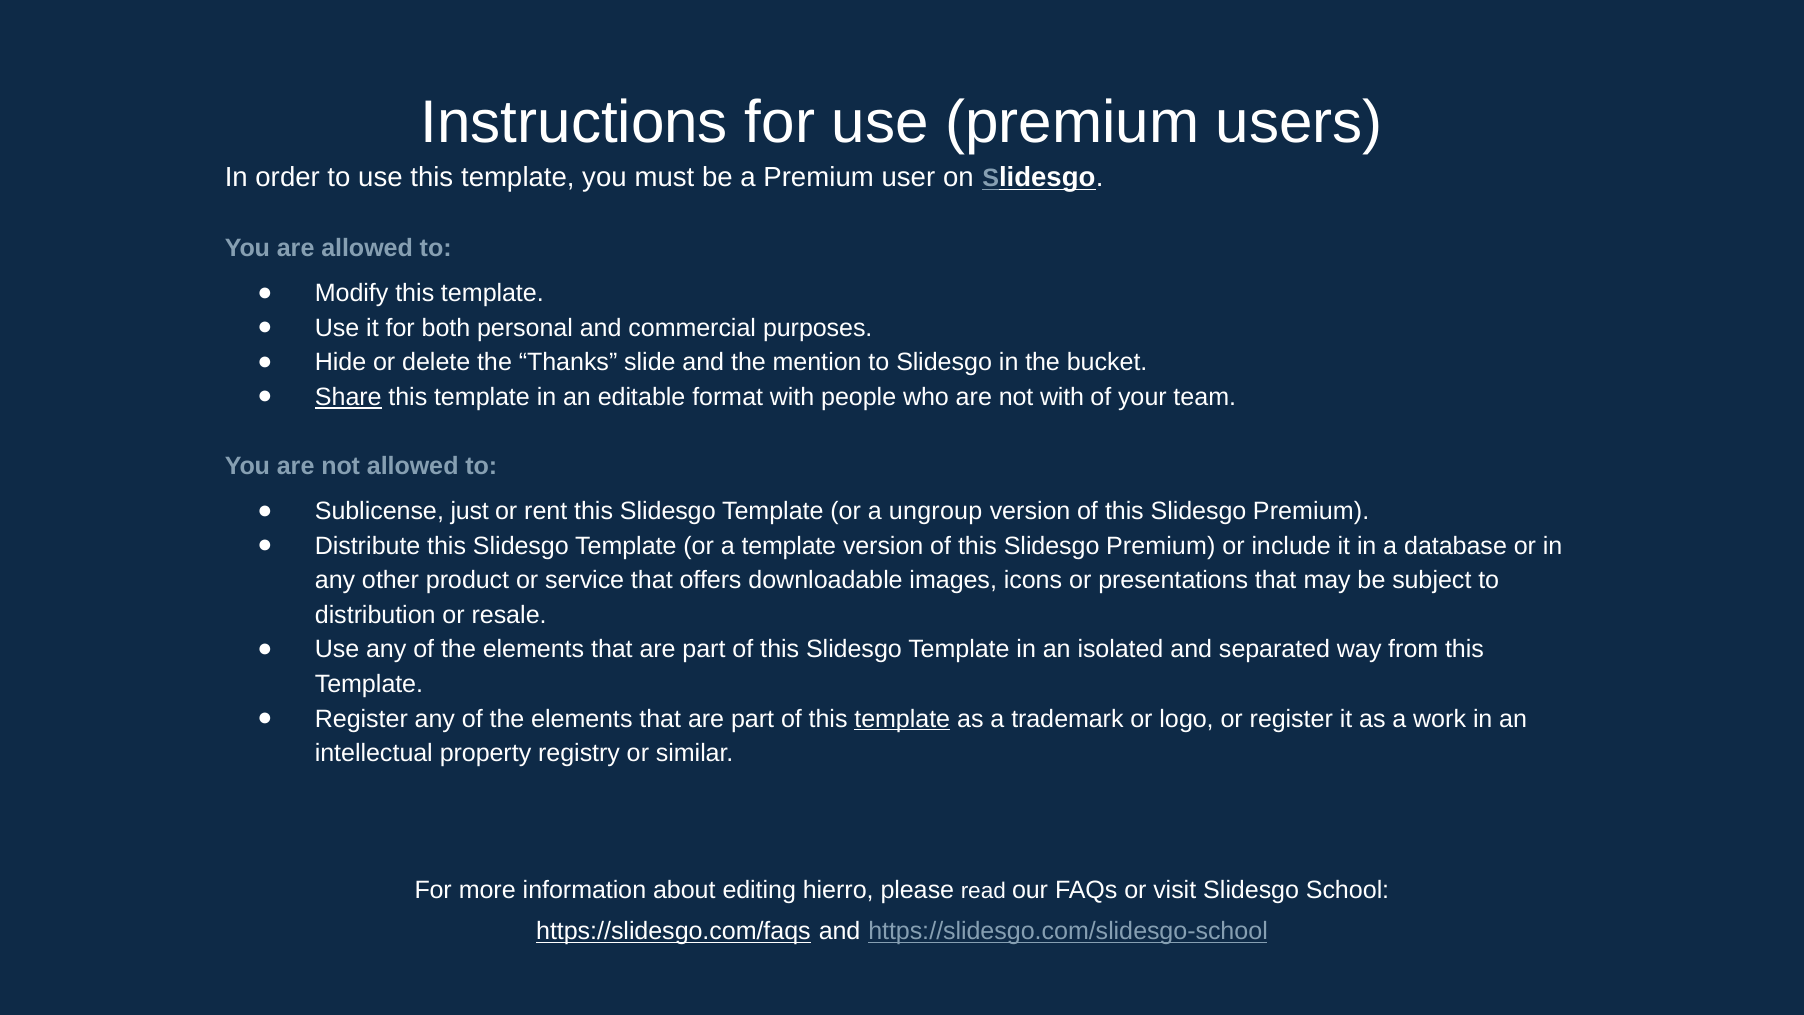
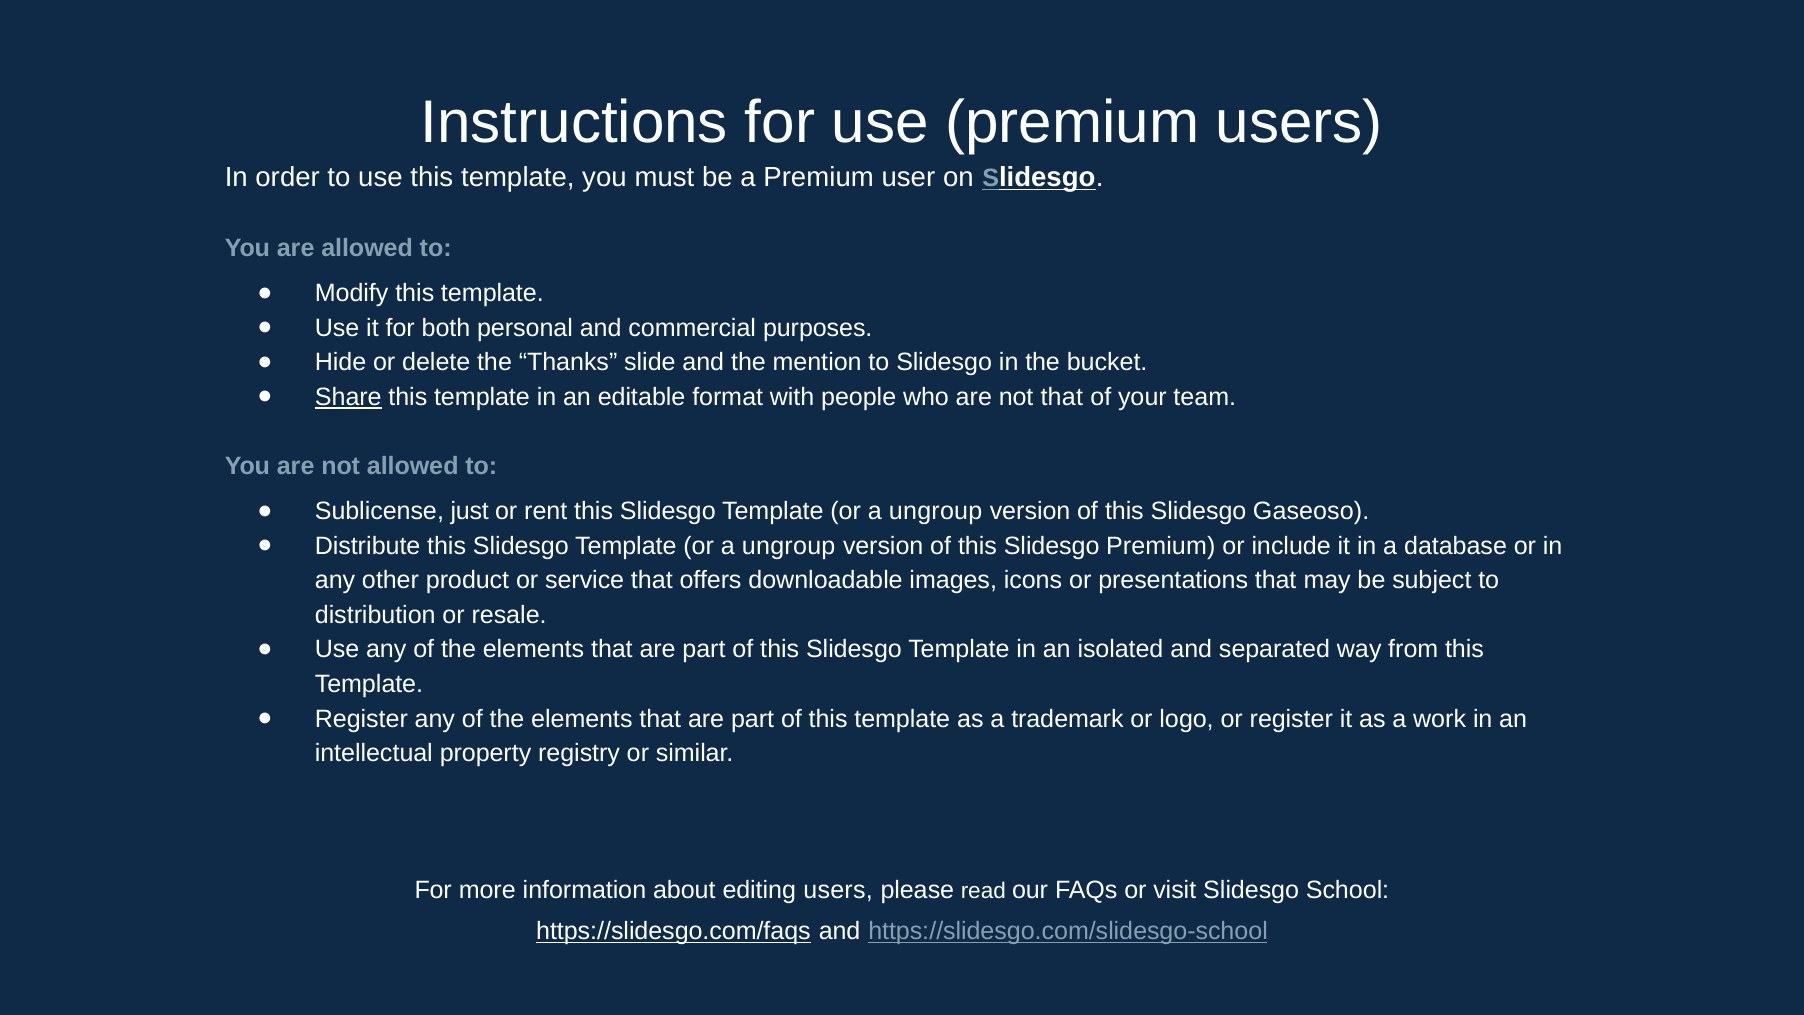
not with: with -> that
Premium at (1311, 511): Premium -> Gaseoso
template at (789, 546): template -> ungroup
template at (902, 719) underline: present -> none
editing hierro: hierro -> users
